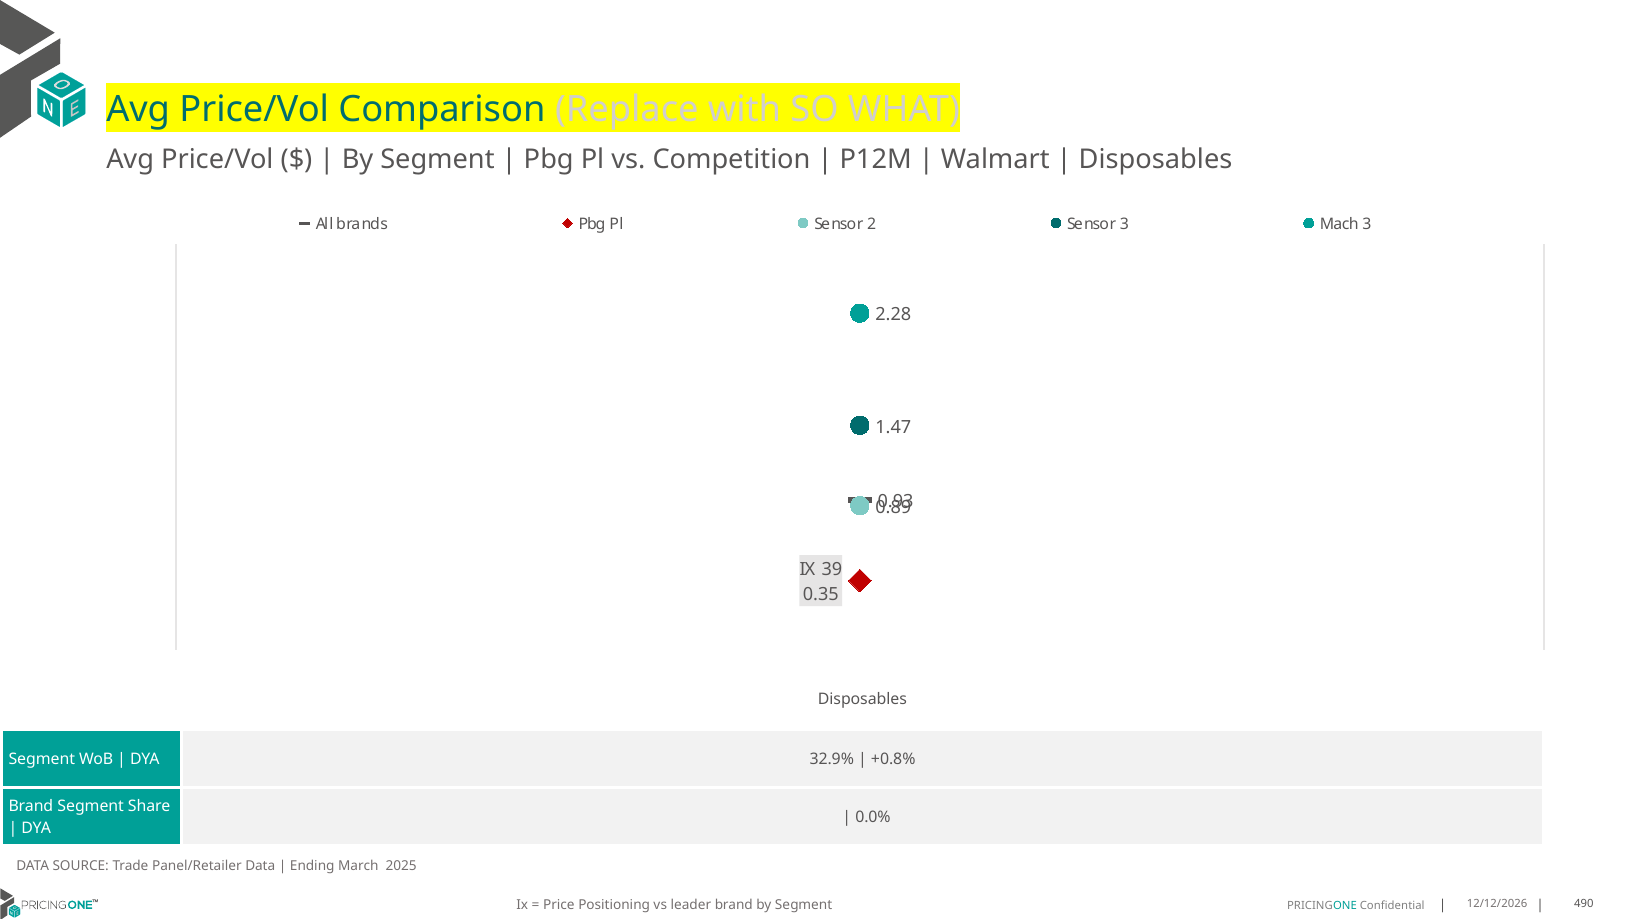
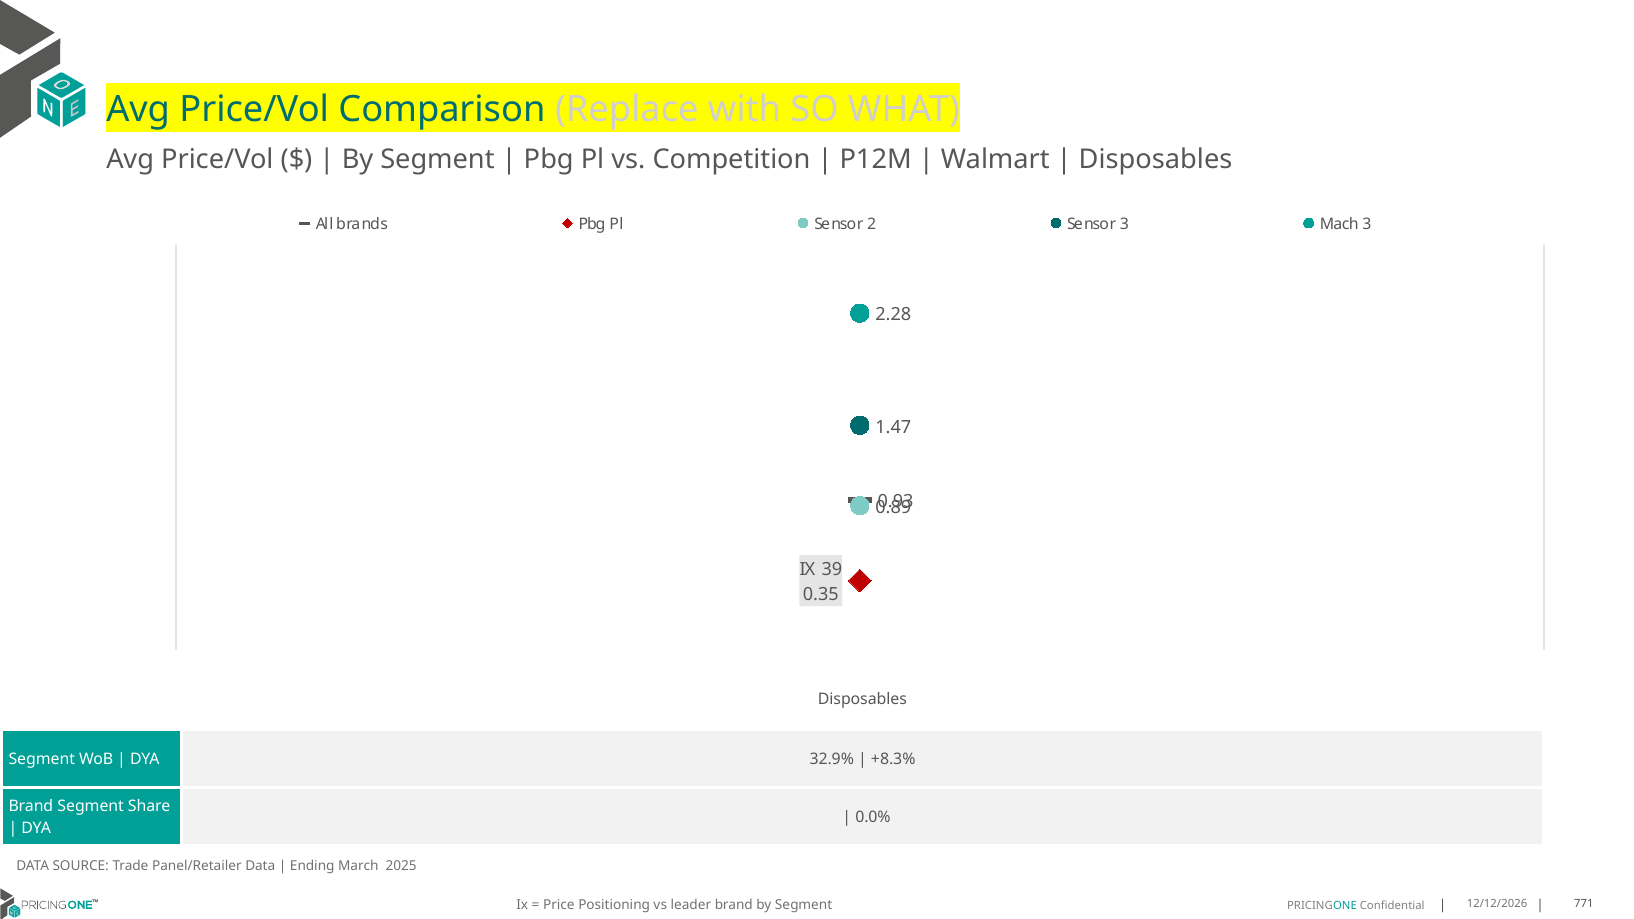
+0.8%: +0.8% -> +8.3%
490: 490 -> 771
